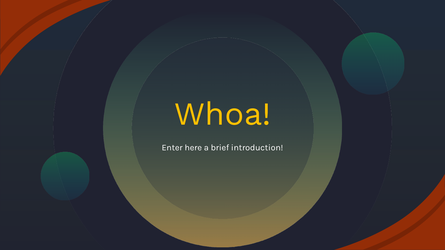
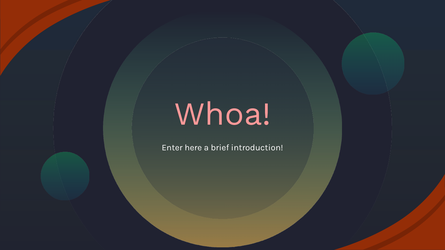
Whoa colour: yellow -> pink
